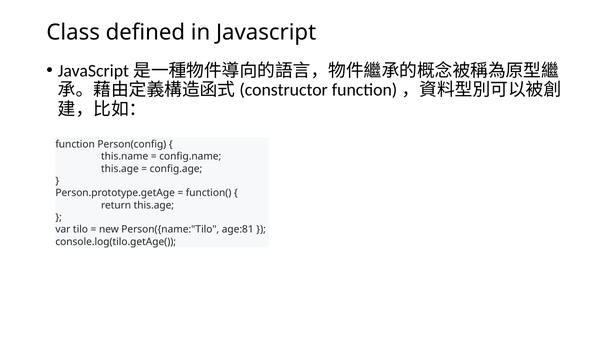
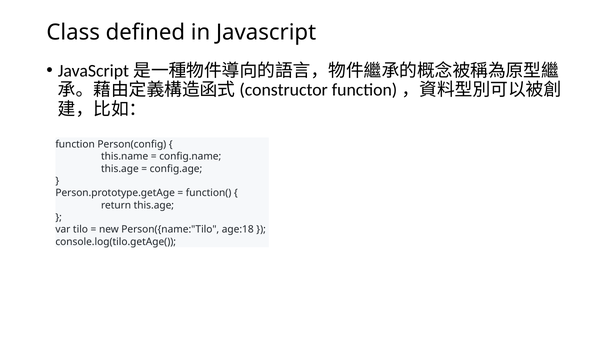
age:81: age:81 -> age:18
